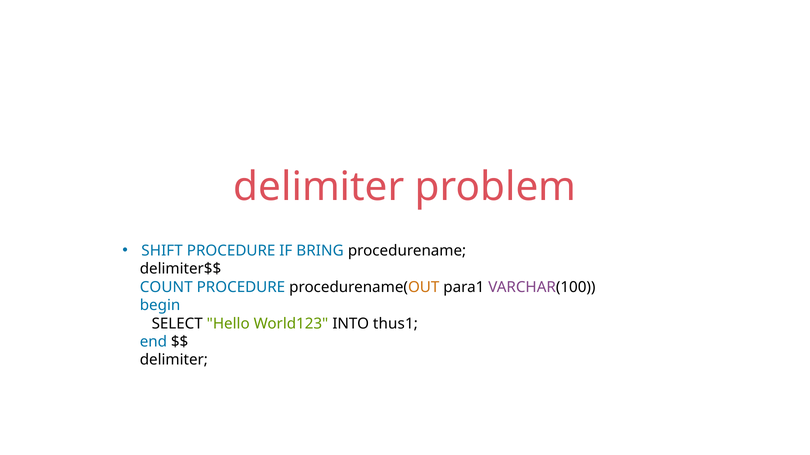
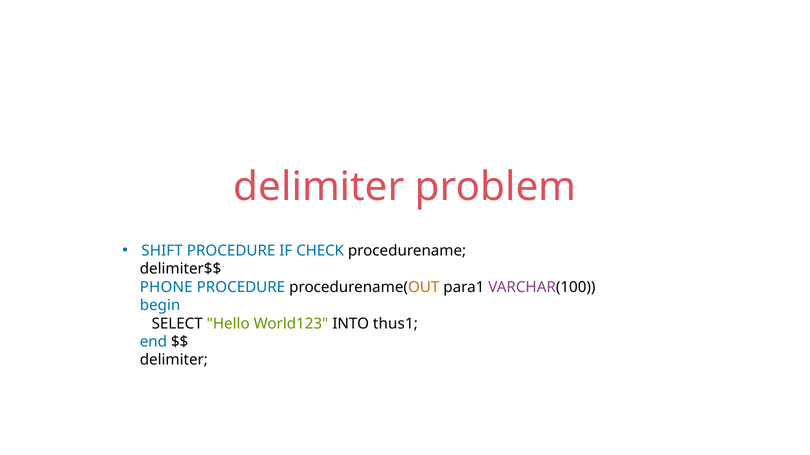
BRING: BRING -> CHECK
COUNT: COUNT -> PHONE
